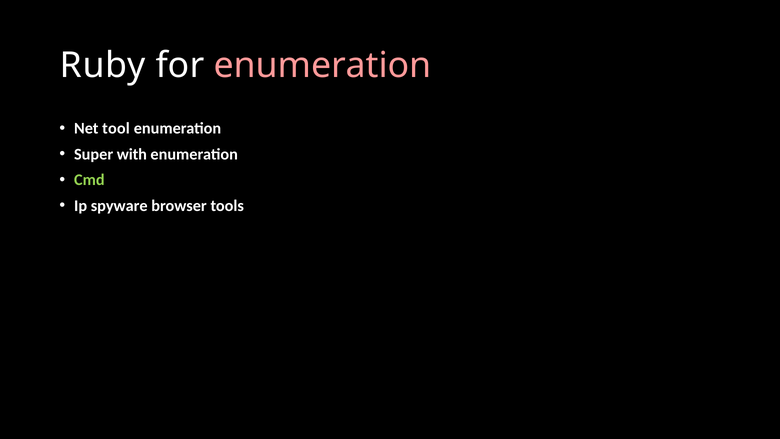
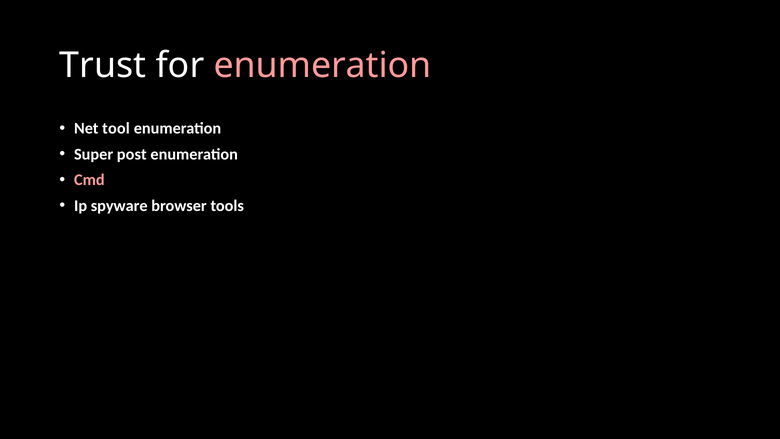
Ruby: Ruby -> Trust
with: with -> post
Cmd colour: light green -> pink
